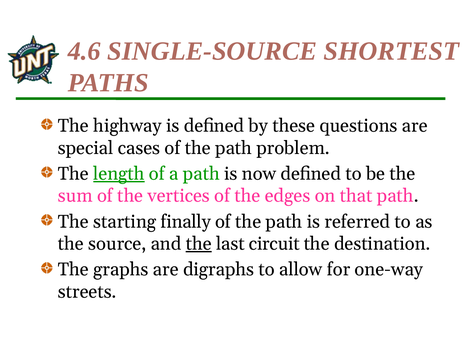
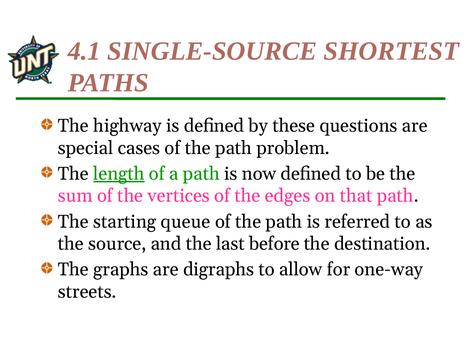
4.6: 4.6 -> 4.1
finally: finally -> queue
the at (199, 244) underline: present -> none
circuit: circuit -> before
